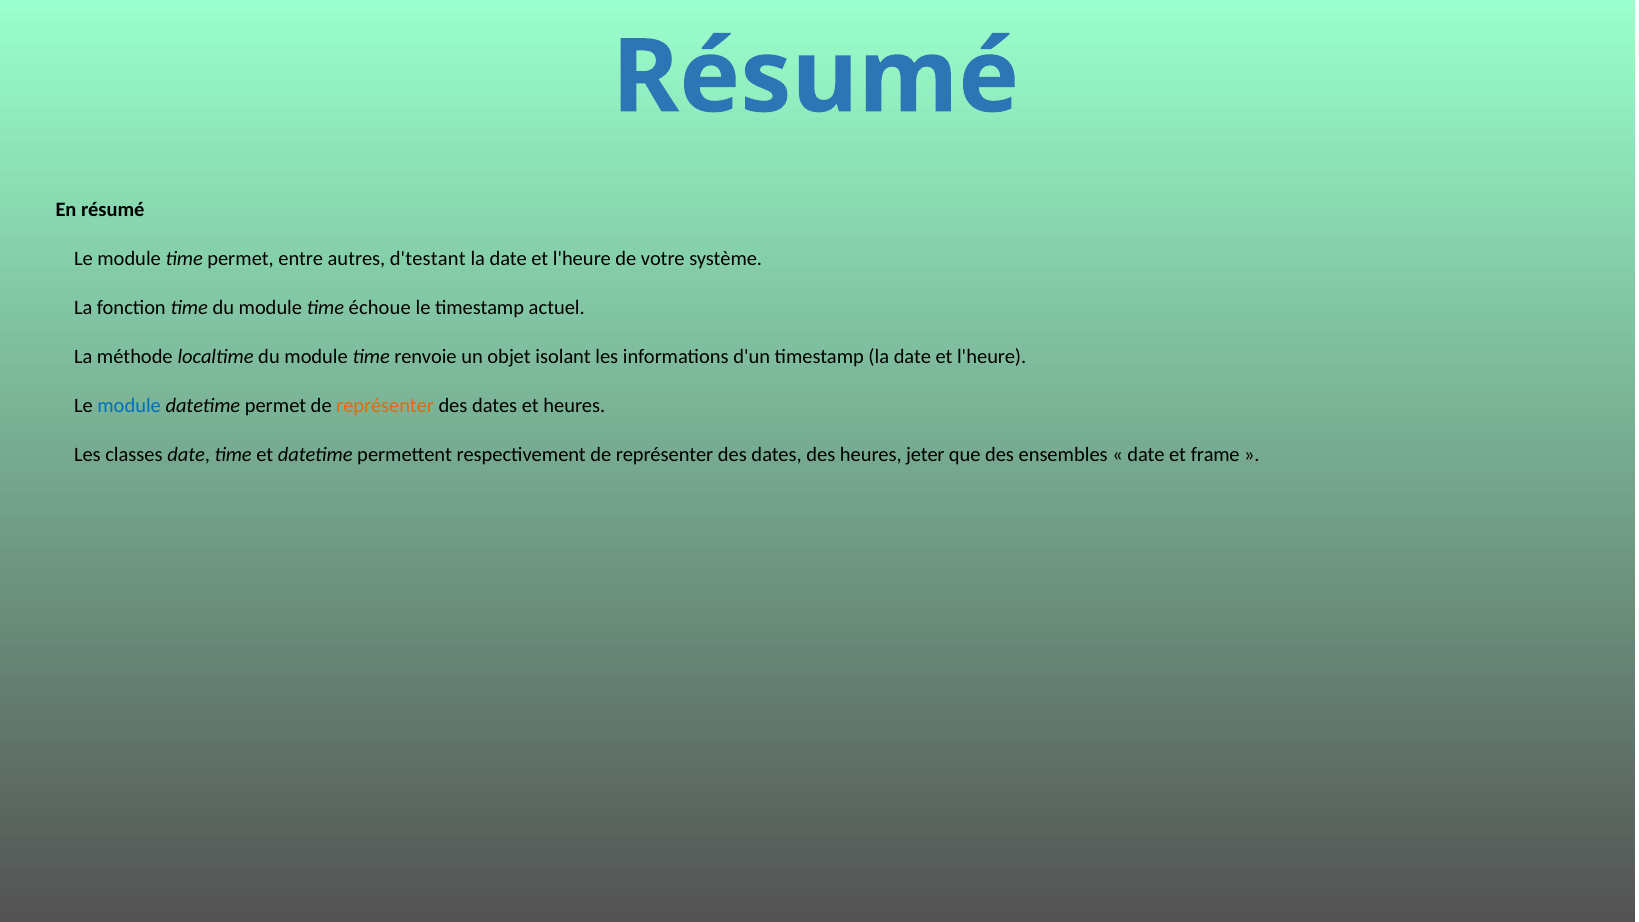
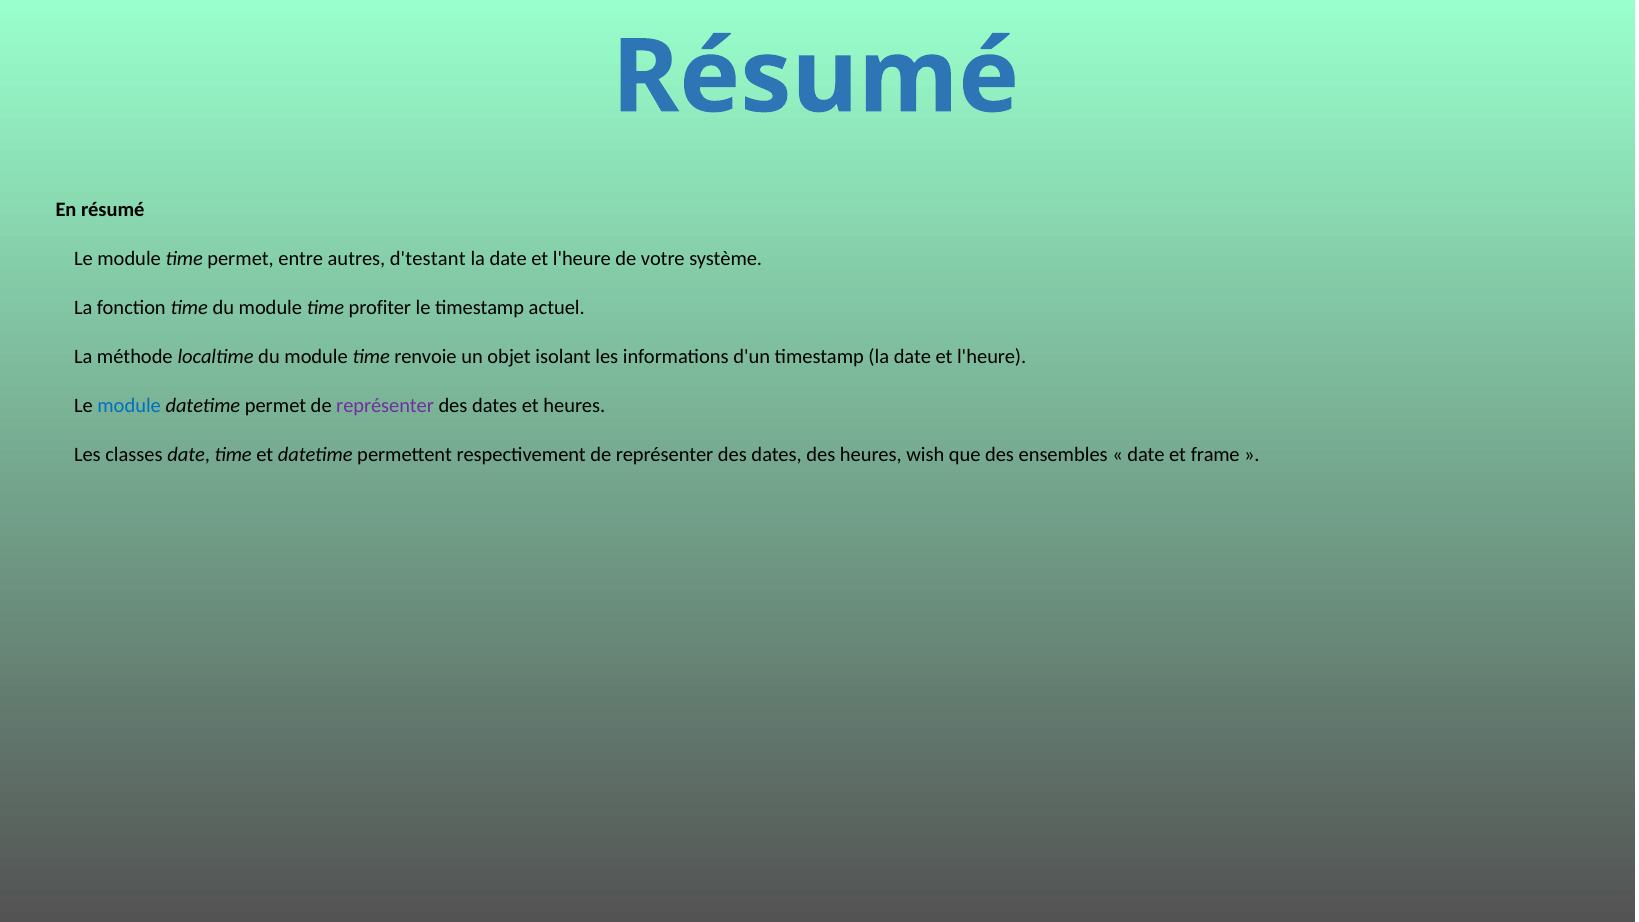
échoue: échoue -> profiter
représenter at (385, 406) colour: orange -> purple
jeter: jeter -> wish
